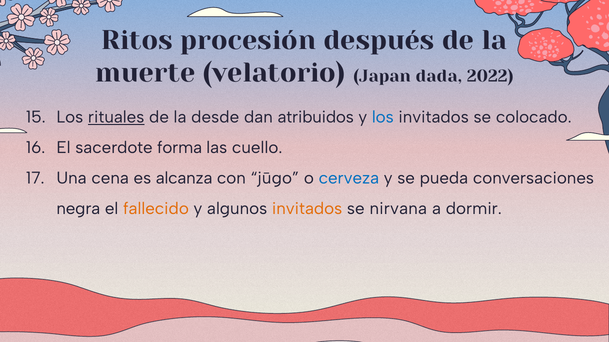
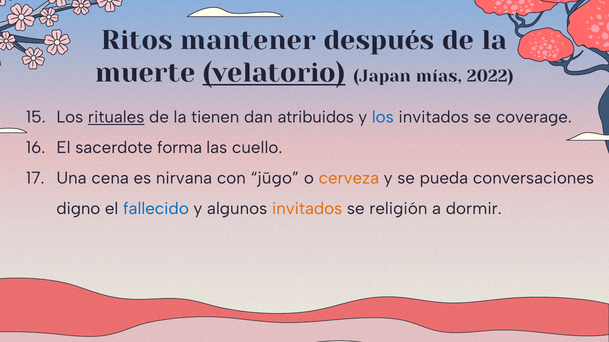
procesión: procesión -> mantener
velatorio underline: none -> present
dada: dada -> mías
desde: desde -> tienen
colocado: colocado -> coverage
alcanza: alcanza -> nirvana
cerveza colour: blue -> orange
negra: negra -> digno
fallecido colour: orange -> blue
nirvana: nirvana -> religión
